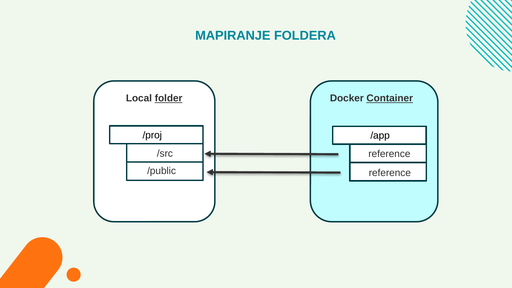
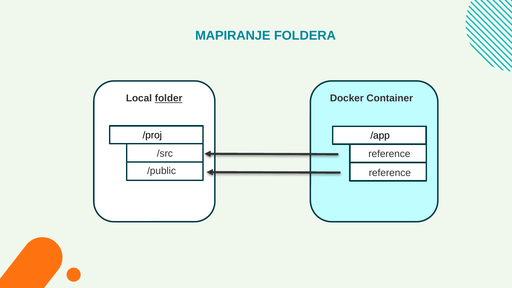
Container underline: present -> none
